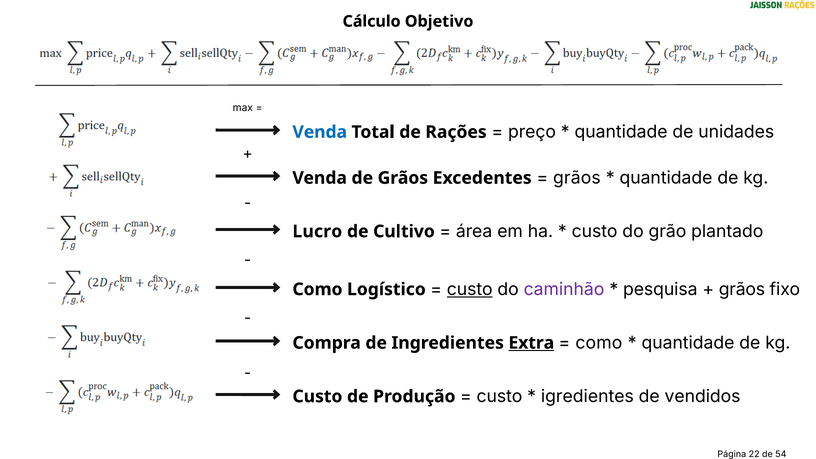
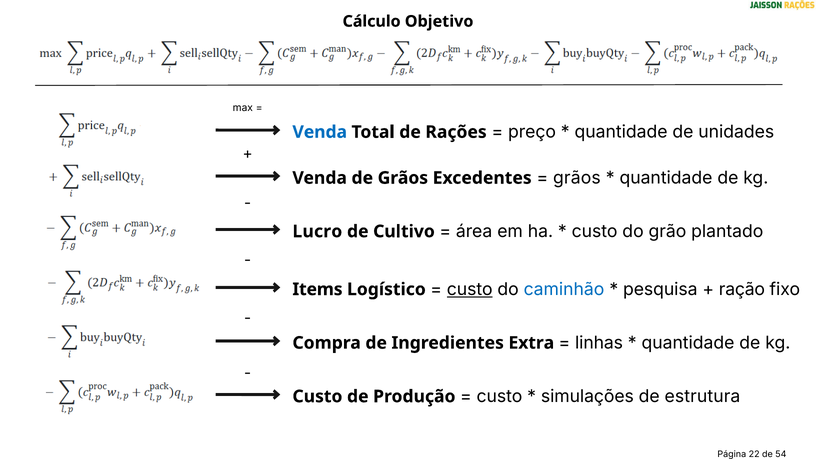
Como at (317, 289): Como -> Items
caminhão colour: purple -> blue
grãos at (742, 289): grãos -> ração
Extra underline: present -> none
como at (599, 343): como -> linhas
igredientes: igredientes -> simulações
vendidos: vendidos -> estrutura
